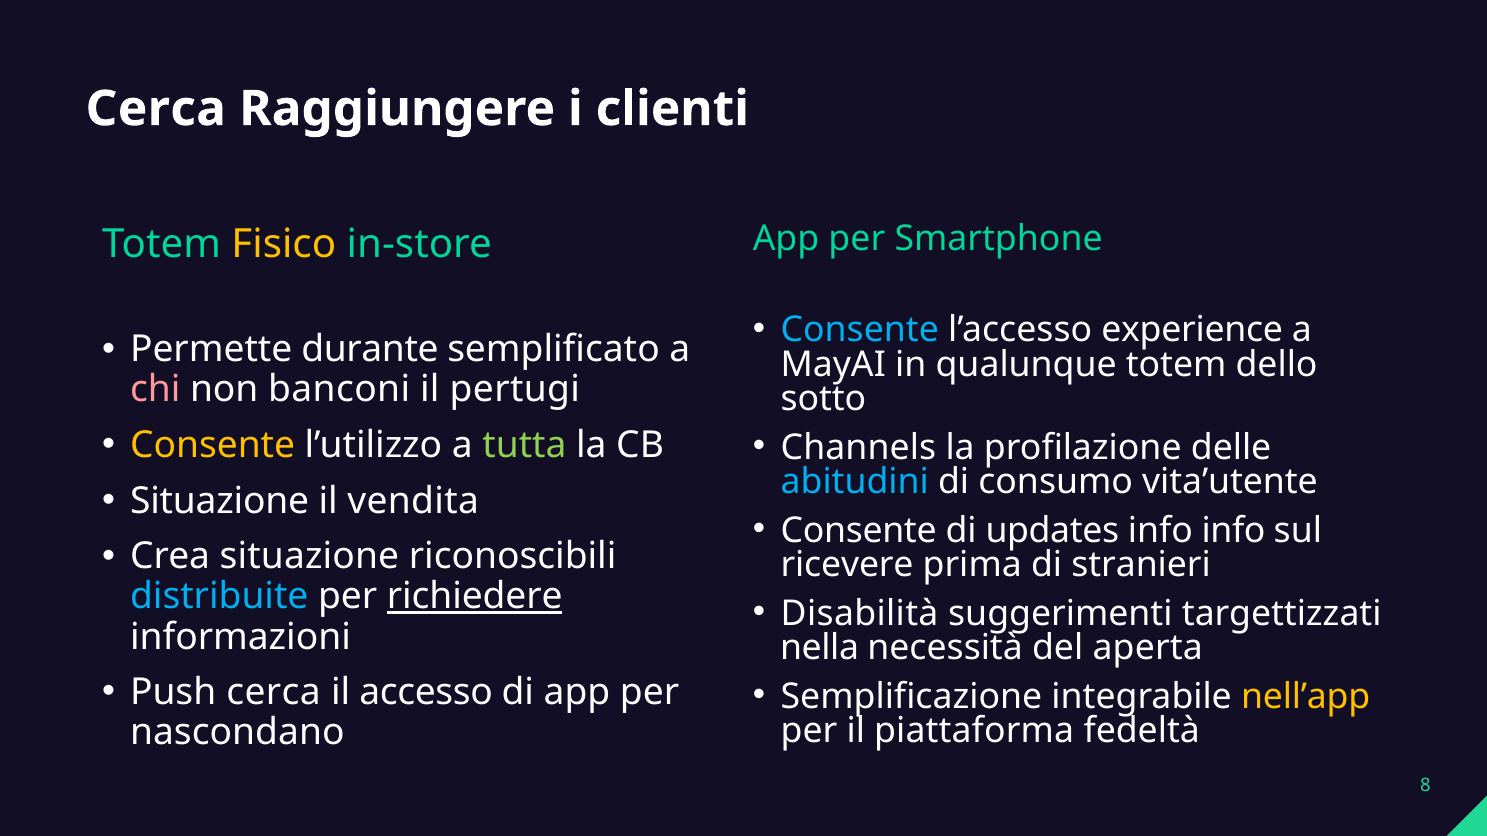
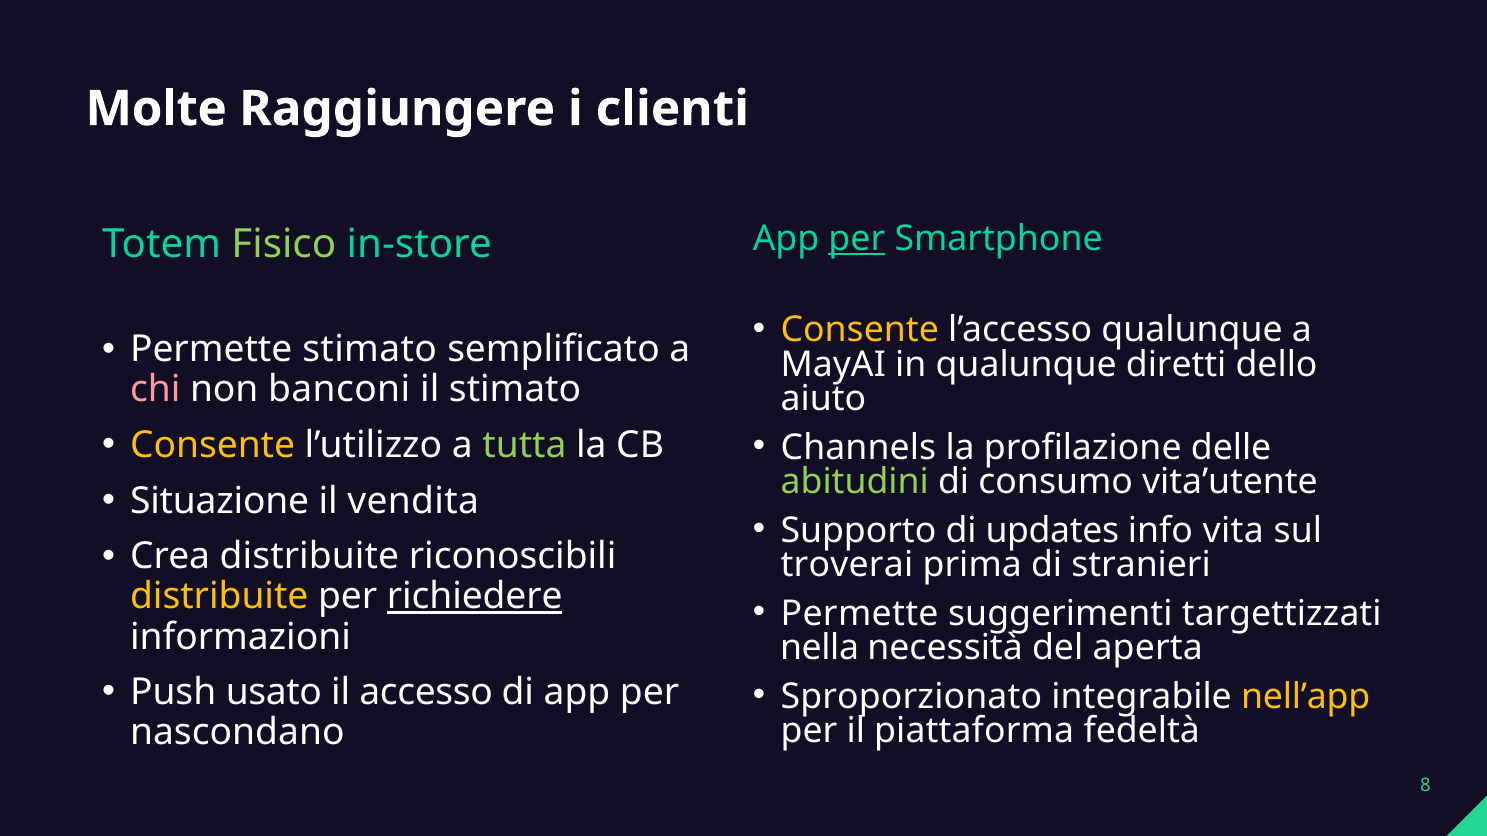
Cerca at (156, 109): Cerca -> Molte
per at (857, 239) underline: none -> present
Fisico colour: yellow -> light green
Consente at (860, 330) colour: light blue -> yellow
l’accesso experience: experience -> qualunque
Permette durante: durante -> stimato
qualunque totem: totem -> diretti
il pertugi: pertugi -> stimato
sotto: sotto -> aiuto
abitudini colour: light blue -> light green
Consente at (859, 531): Consente -> Supporto
info info: info -> vita
Crea situazione: situazione -> distribuite
ricevere: ricevere -> troverai
distribuite at (219, 597) colour: light blue -> yellow
Disabilità at (860, 614): Disabilità -> Permette
Push cerca: cerca -> usato
Semplificazione: Semplificazione -> Sproporzionato
